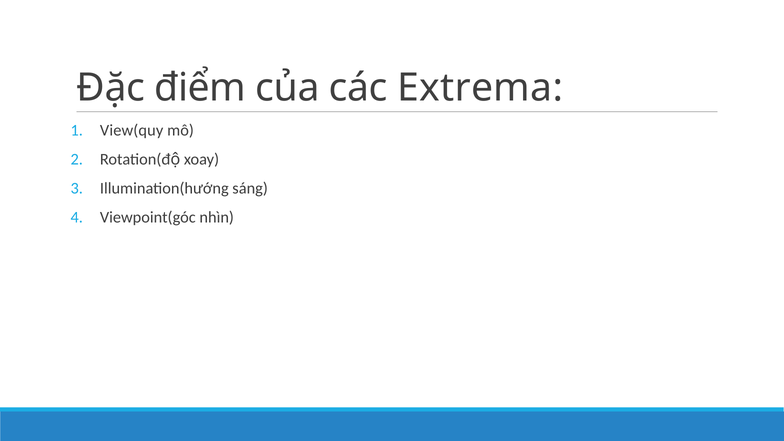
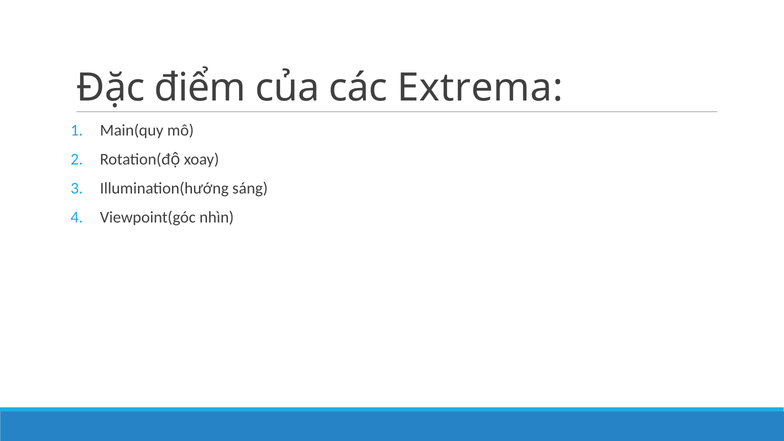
View(quy: View(quy -> Main(quy
